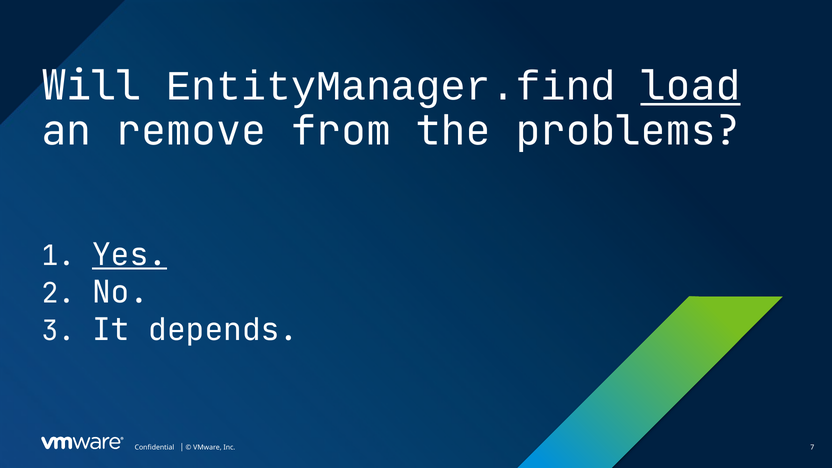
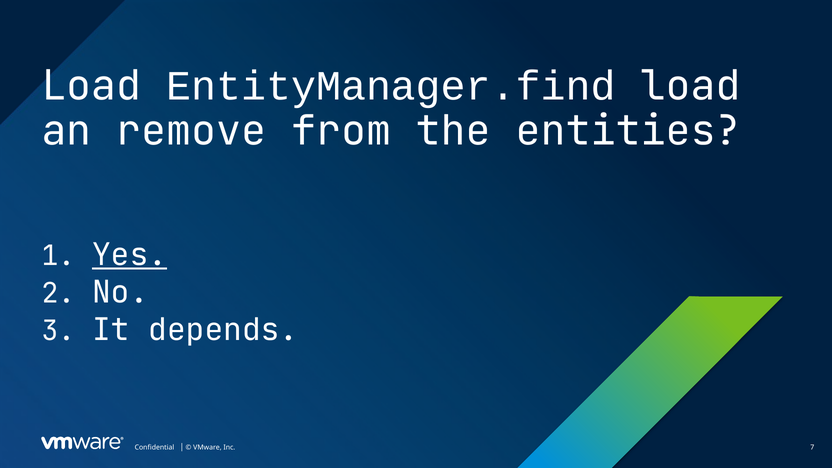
Will at (91, 86): Will -> Load
load at (691, 86) underline: present -> none
problems: problems -> entities
